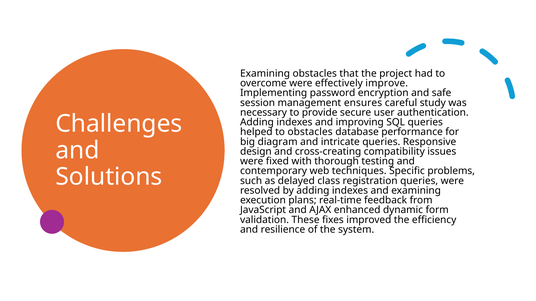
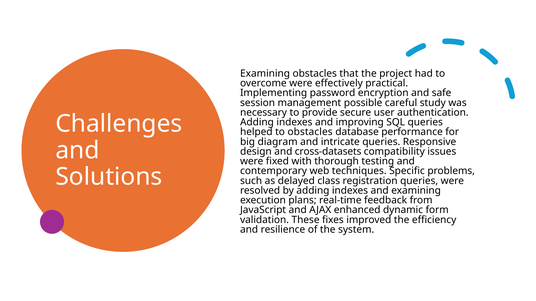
improve: improve -> practical
ensures: ensures -> possible
cross-creating: cross-creating -> cross-datasets
